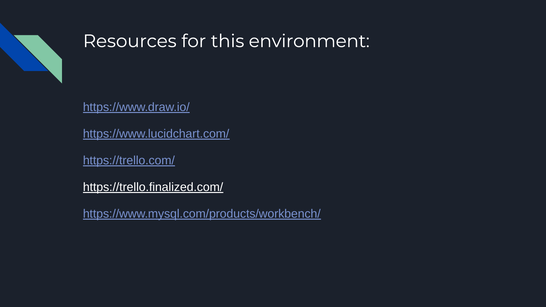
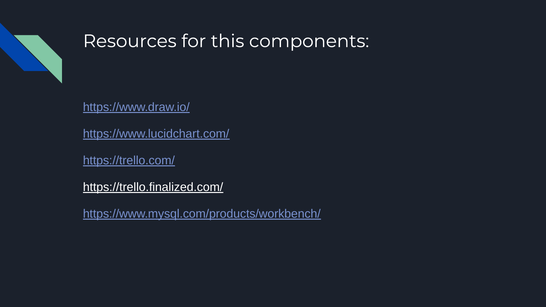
environment: environment -> components
